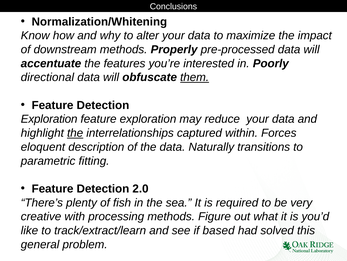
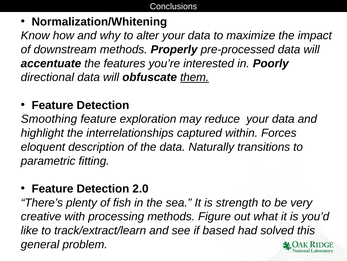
Exploration at (49, 119): Exploration -> Smoothing
the at (75, 133) underline: present -> none
required: required -> strength
